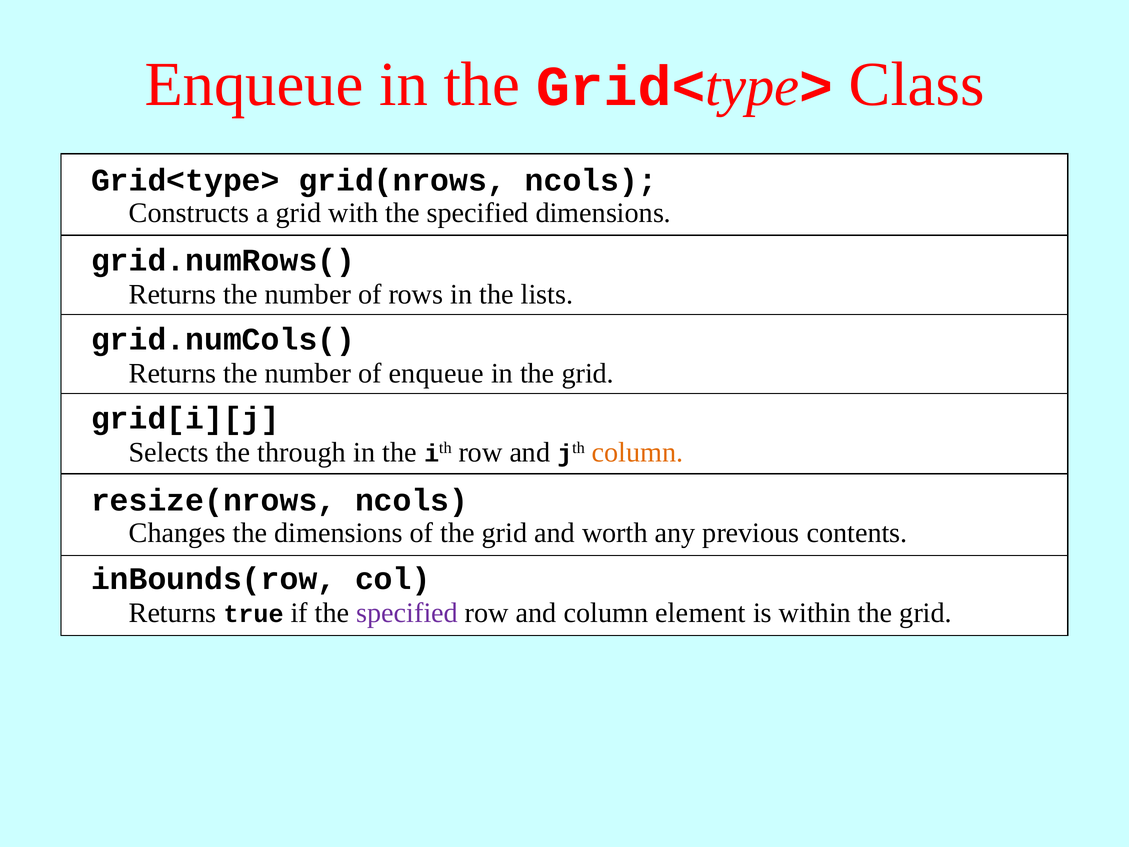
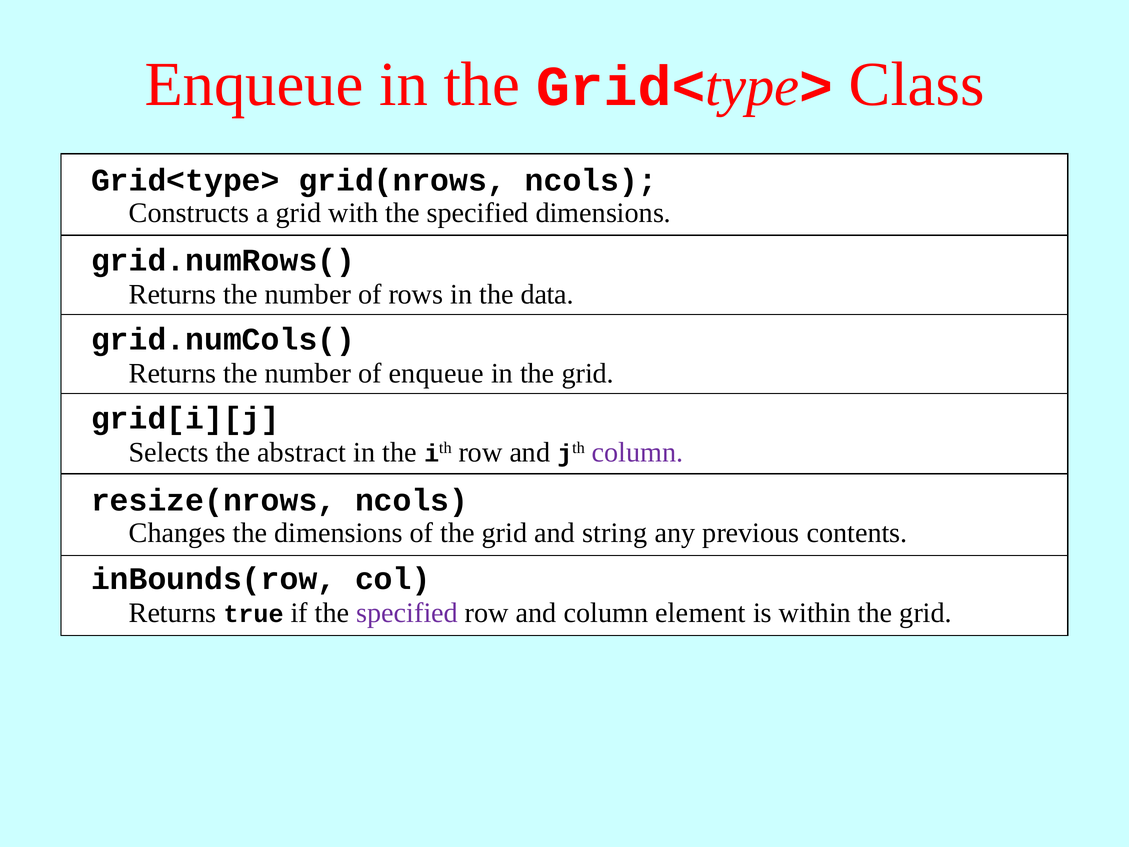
lists: lists -> data
through: through -> abstract
column at (638, 452) colour: orange -> purple
worth: worth -> string
